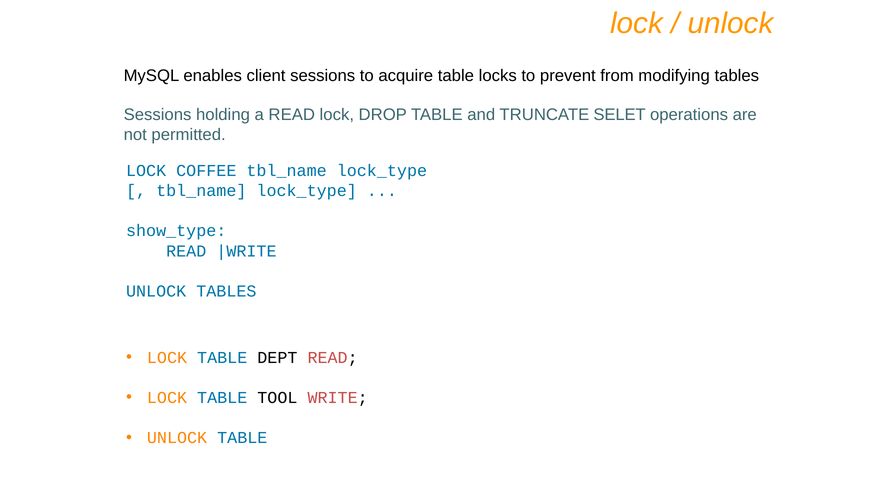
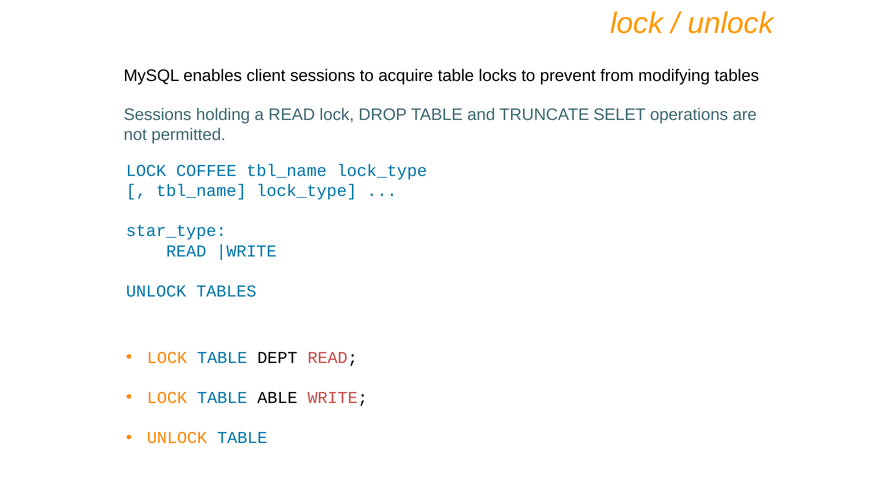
show_type: show_type -> star_type
TOOL: TOOL -> ABLE
